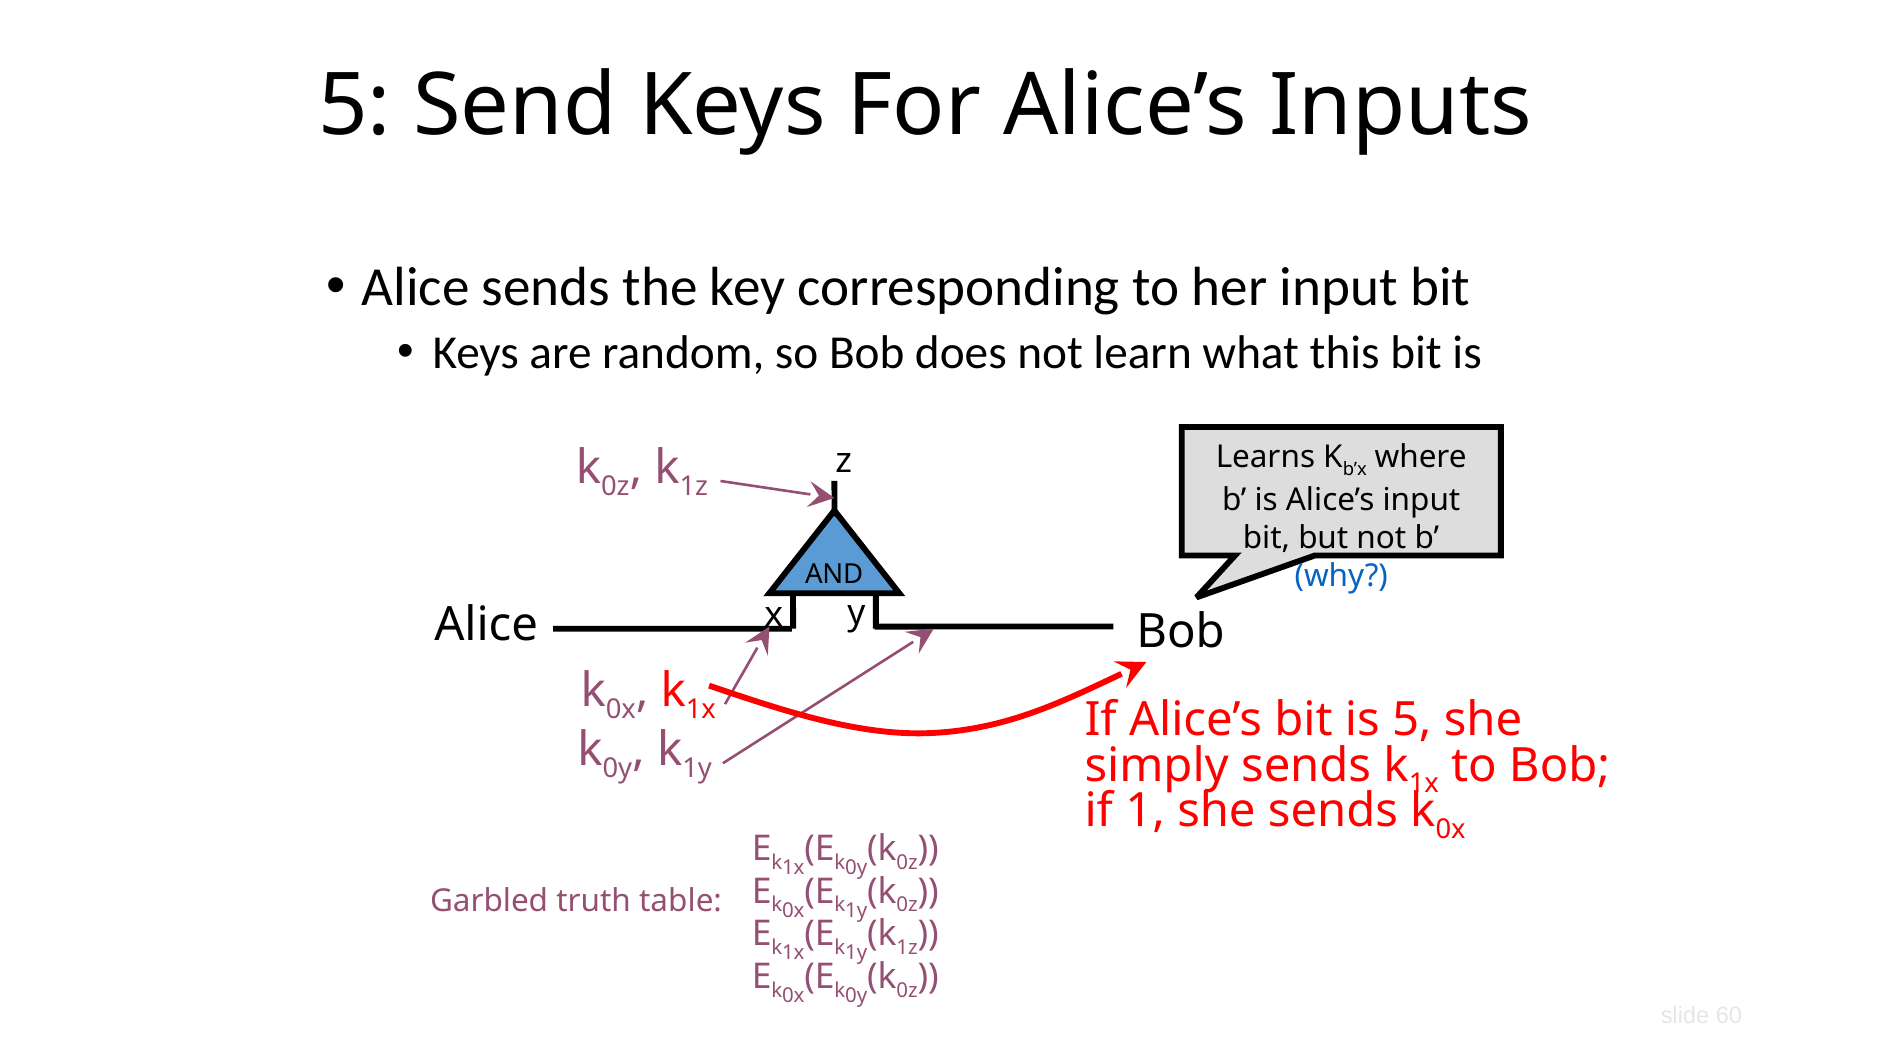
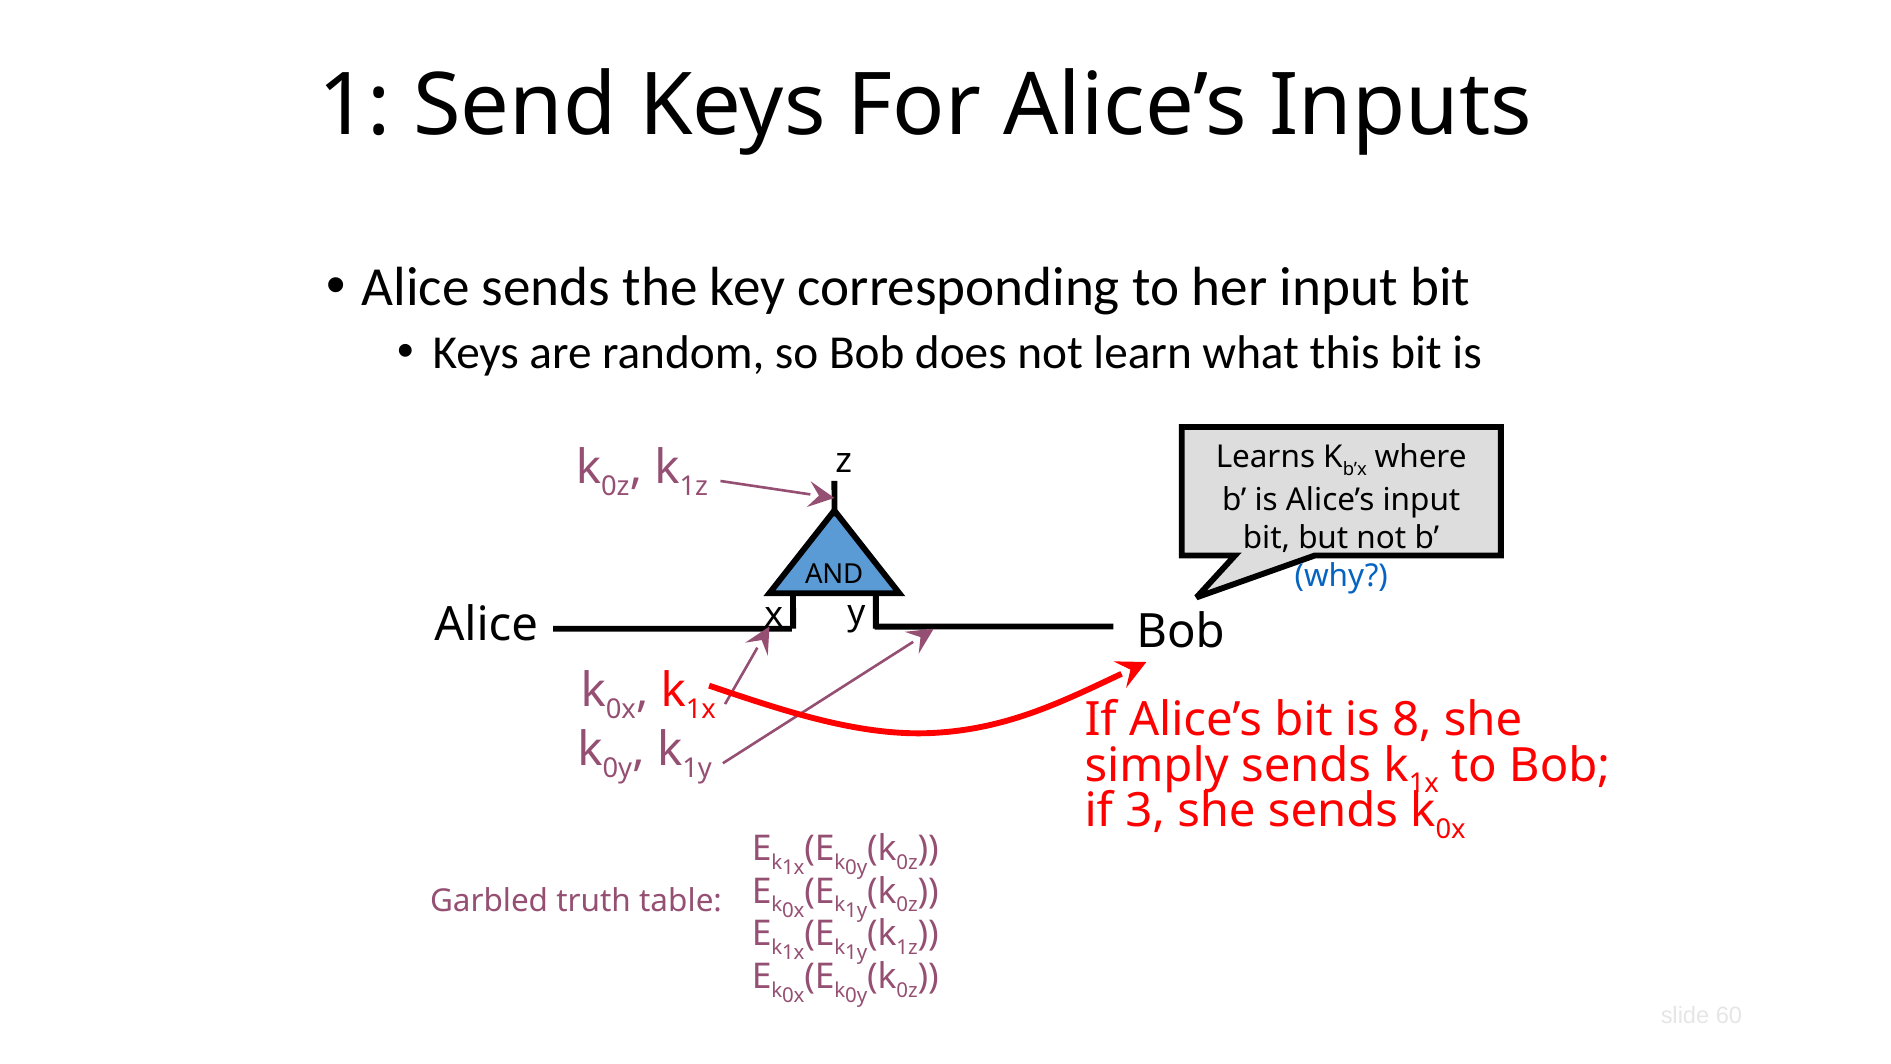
5 at (355, 106): 5 -> 1
is 5: 5 -> 8
1: 1 -> 3
